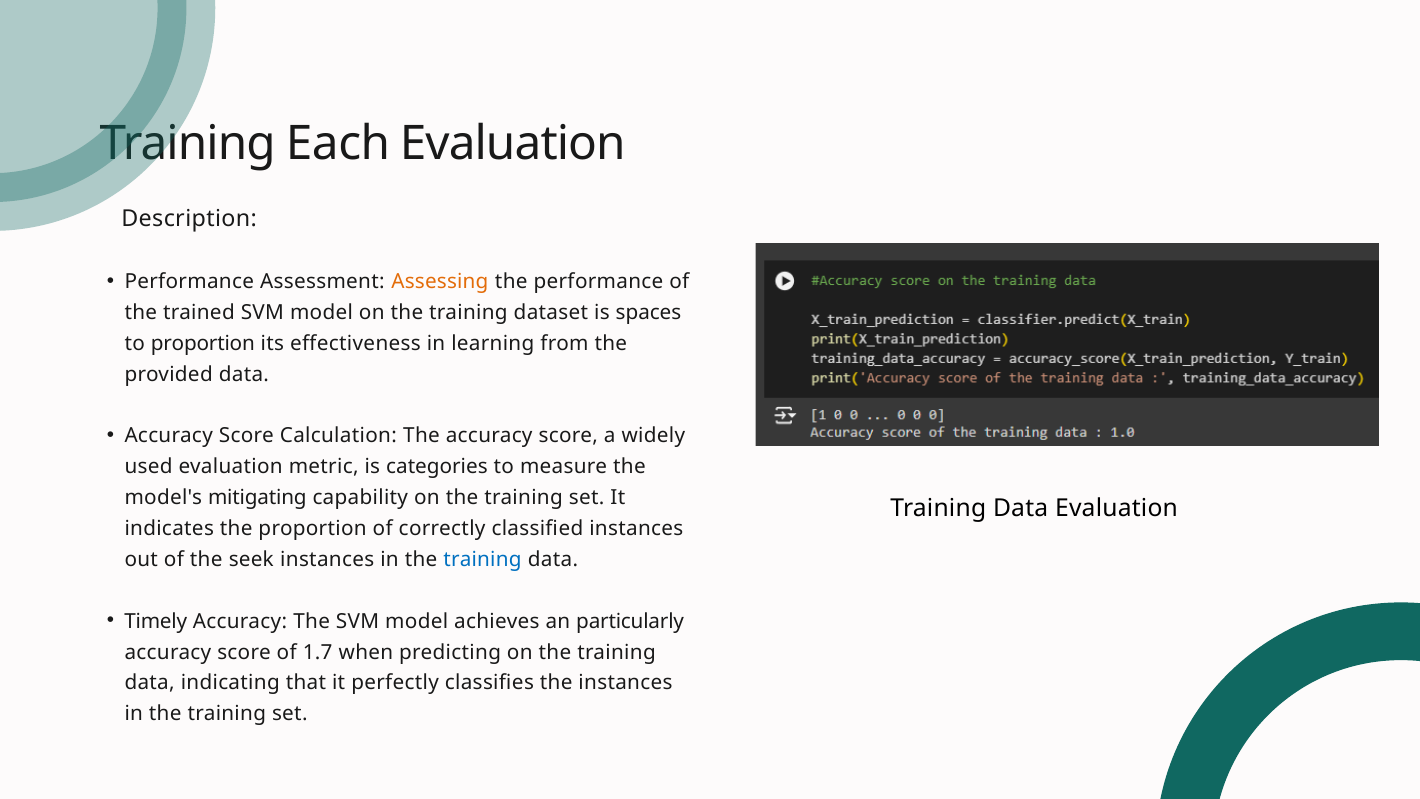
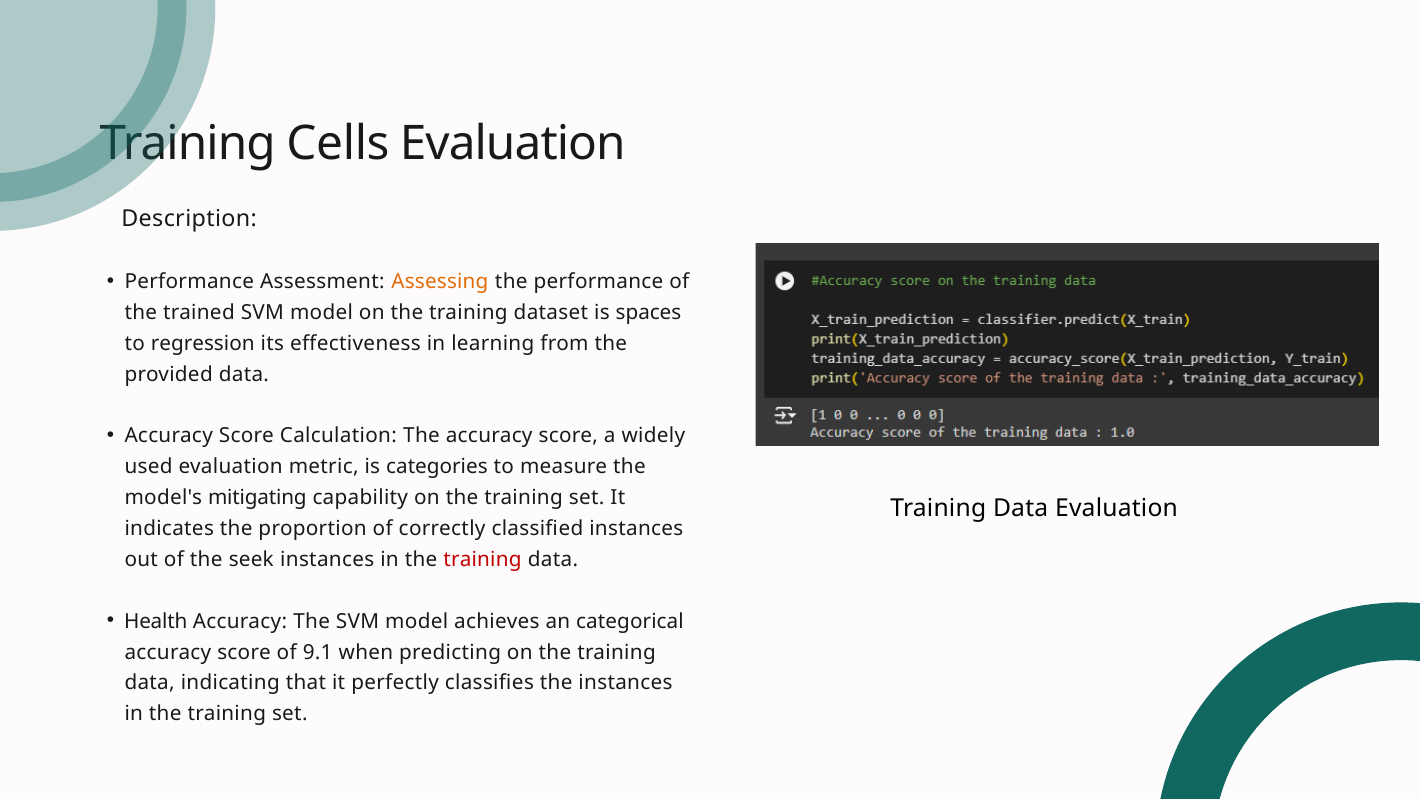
Each: Each -> Cells
to proportion: proportion -> regression
training at (482, 559) colour: blue -> red
Timely: Timely -> Health
particularly: particularly -> categorical
1.7: 1.7 -> 9.1
